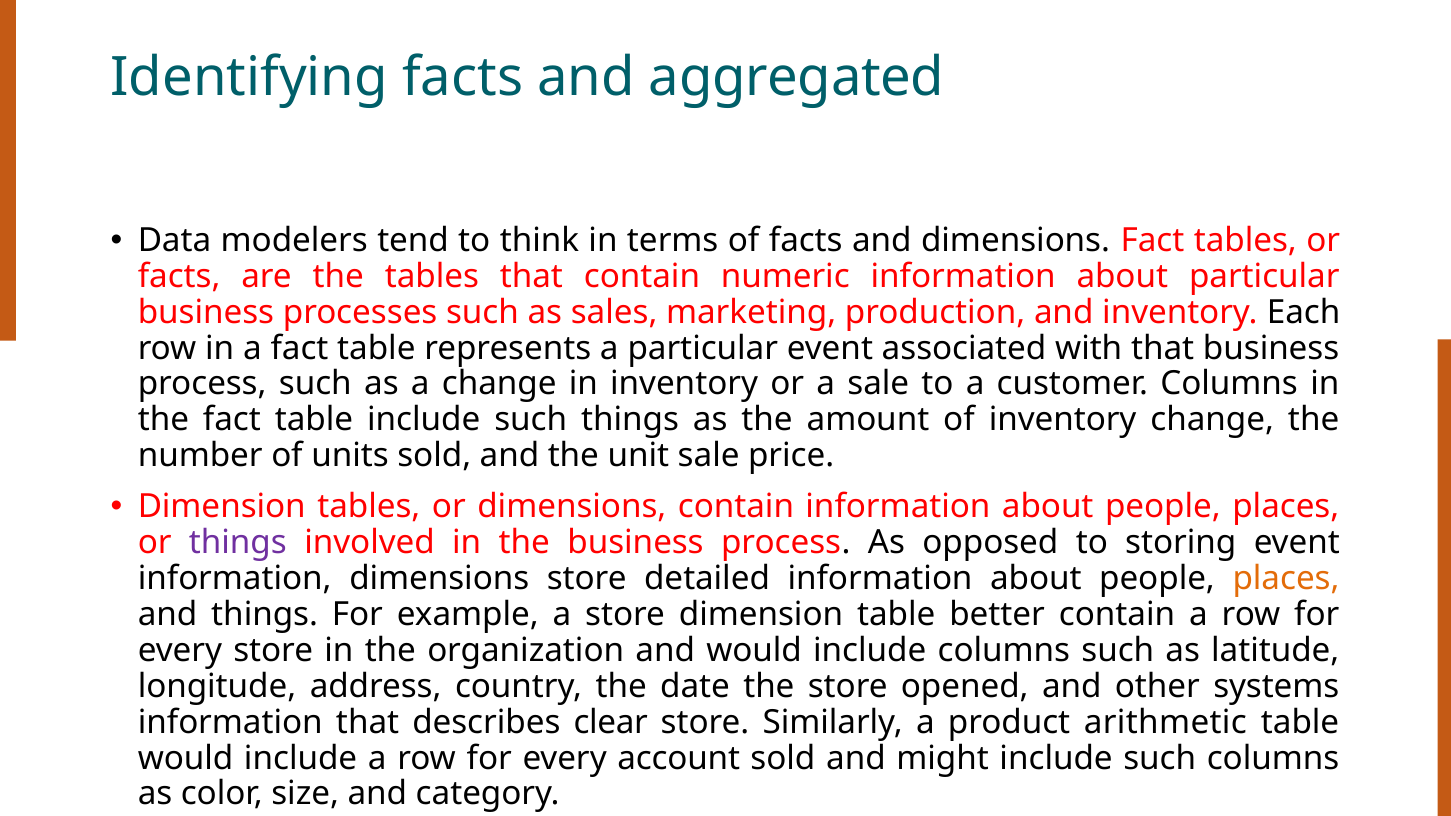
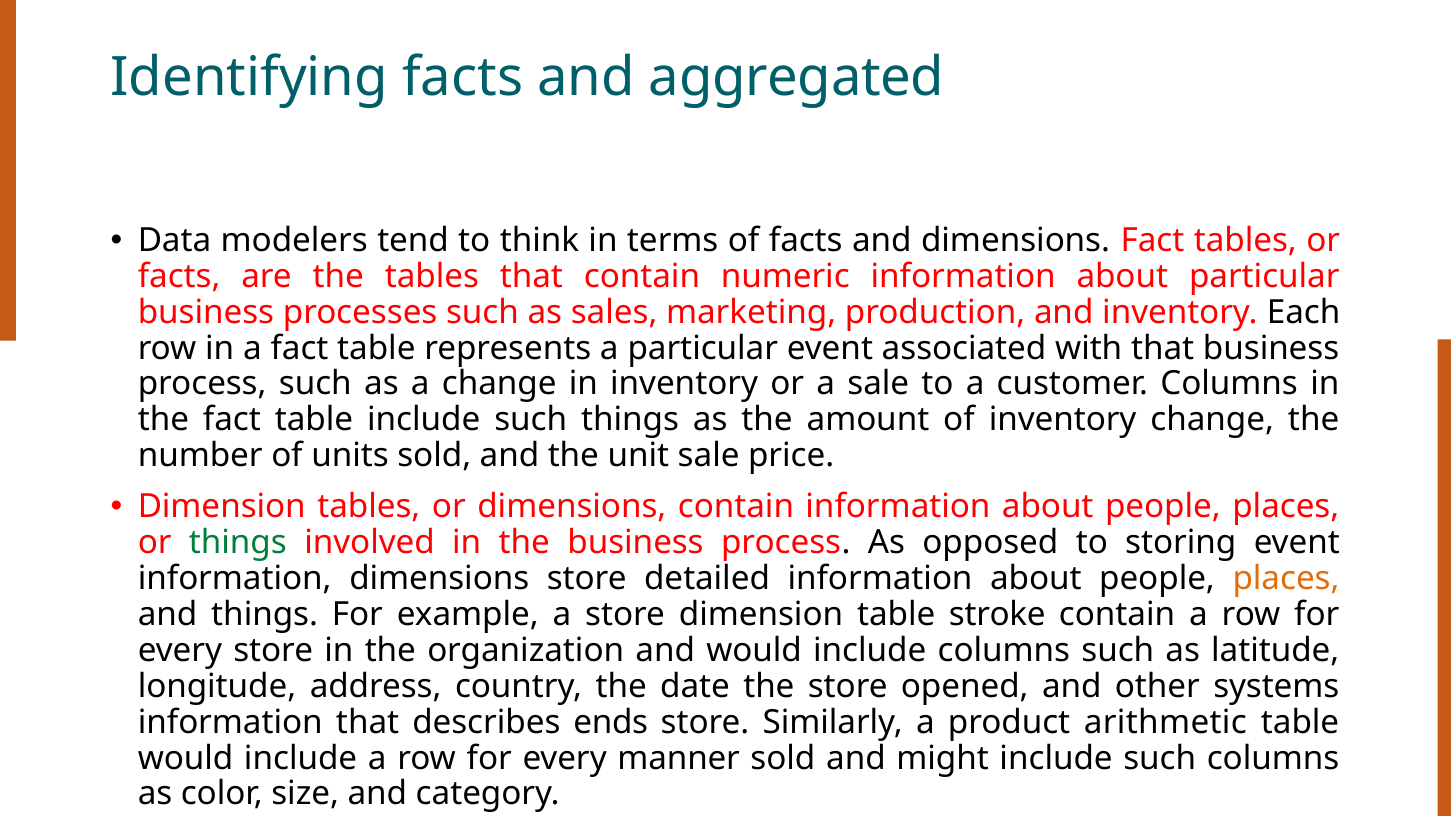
things at (238, 543) colour: purple -> green
better: better -> stroke
clear: clear -> ends
account: account -> manner
